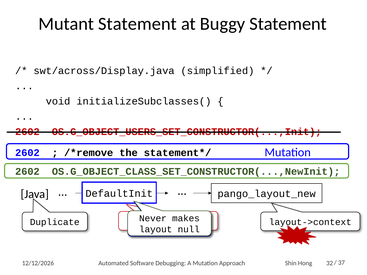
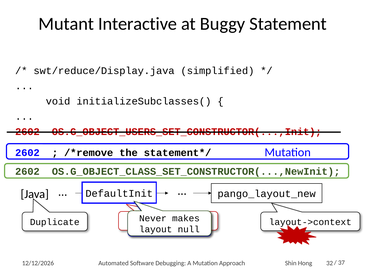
Mutant Statement: Statement -> Interactive
swt/across/Display.java: swt/across/Display.java -> swt/reduce/Display.java
